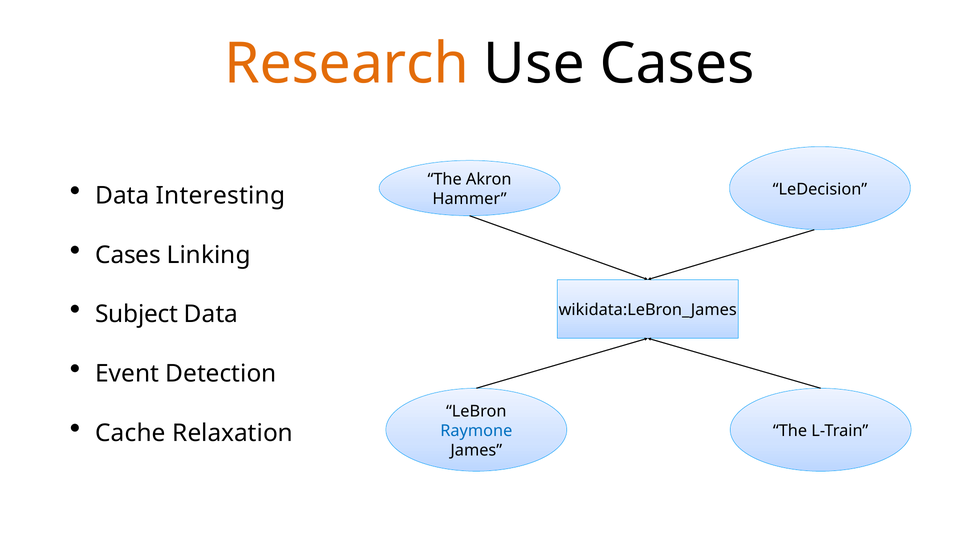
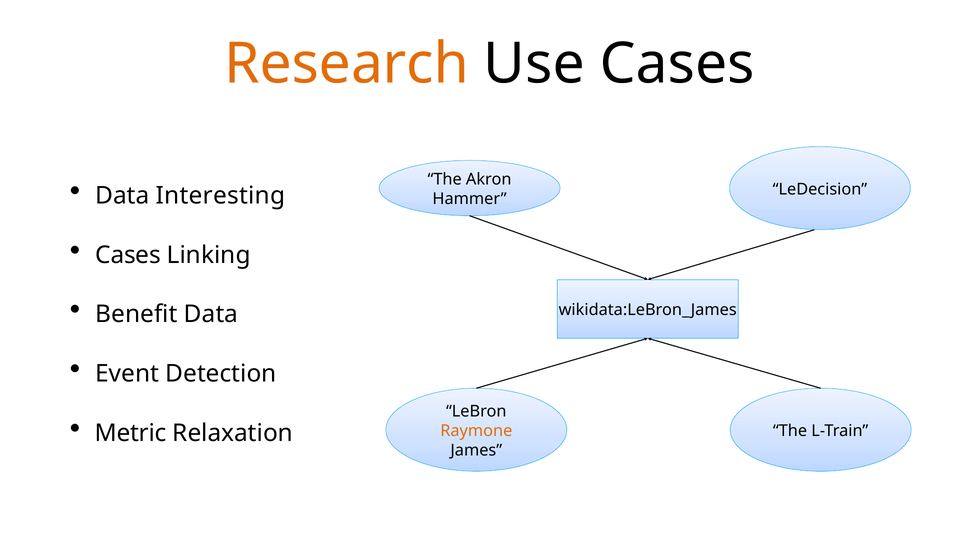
Subject: Subject -> Benefit
Cache: Cache -> Metric
Raymone colour: blue -> orange
